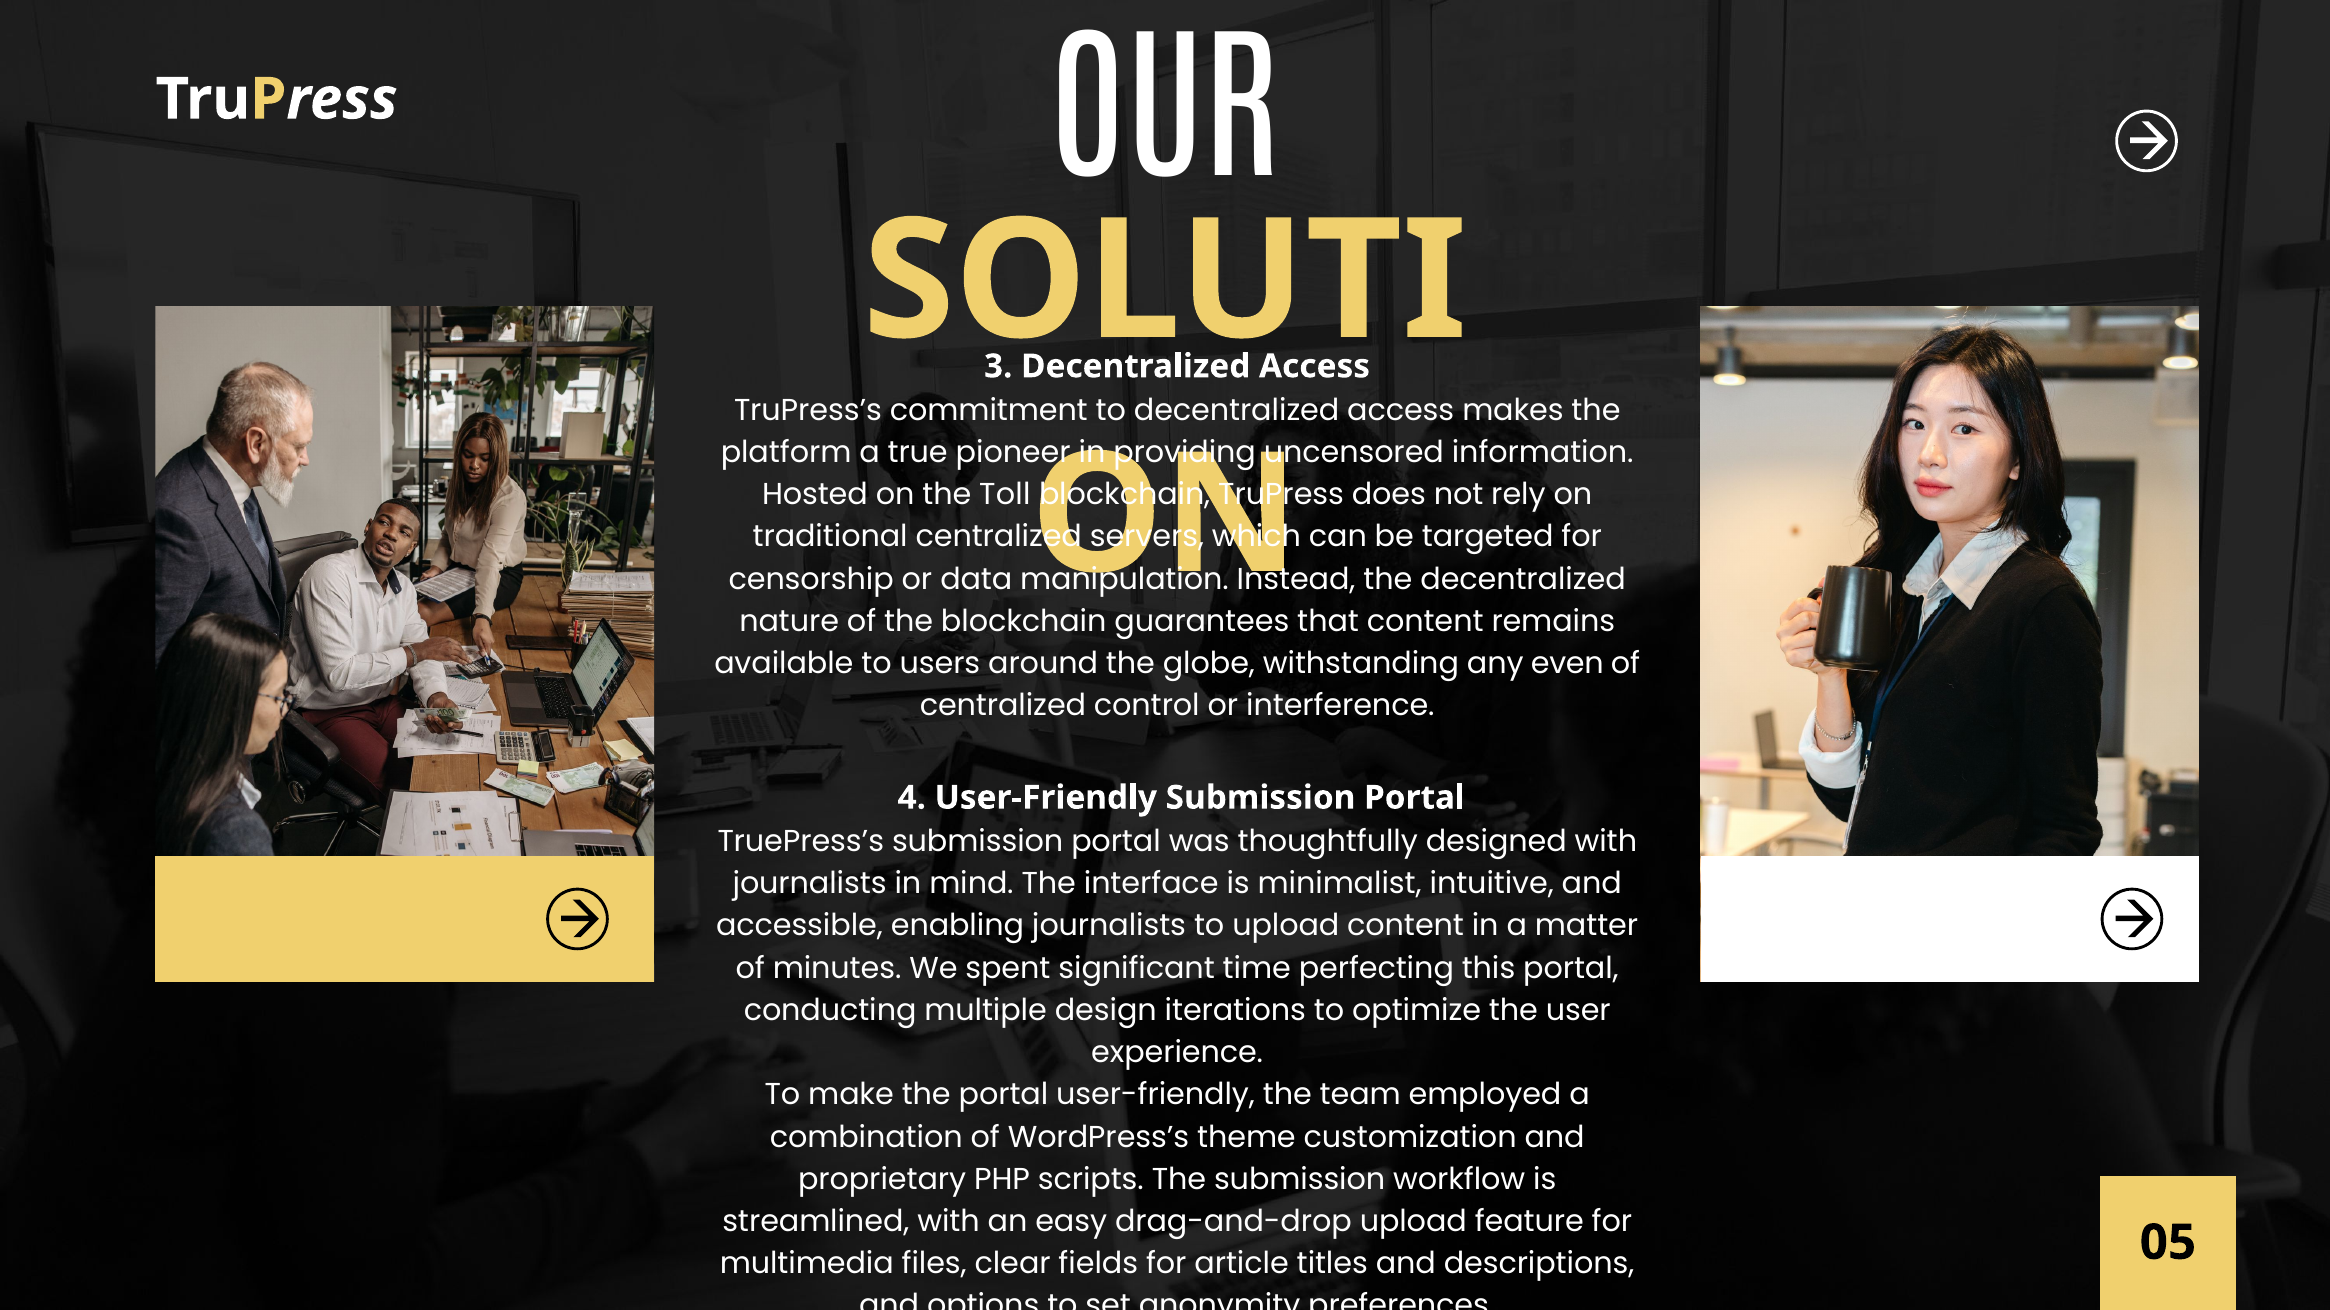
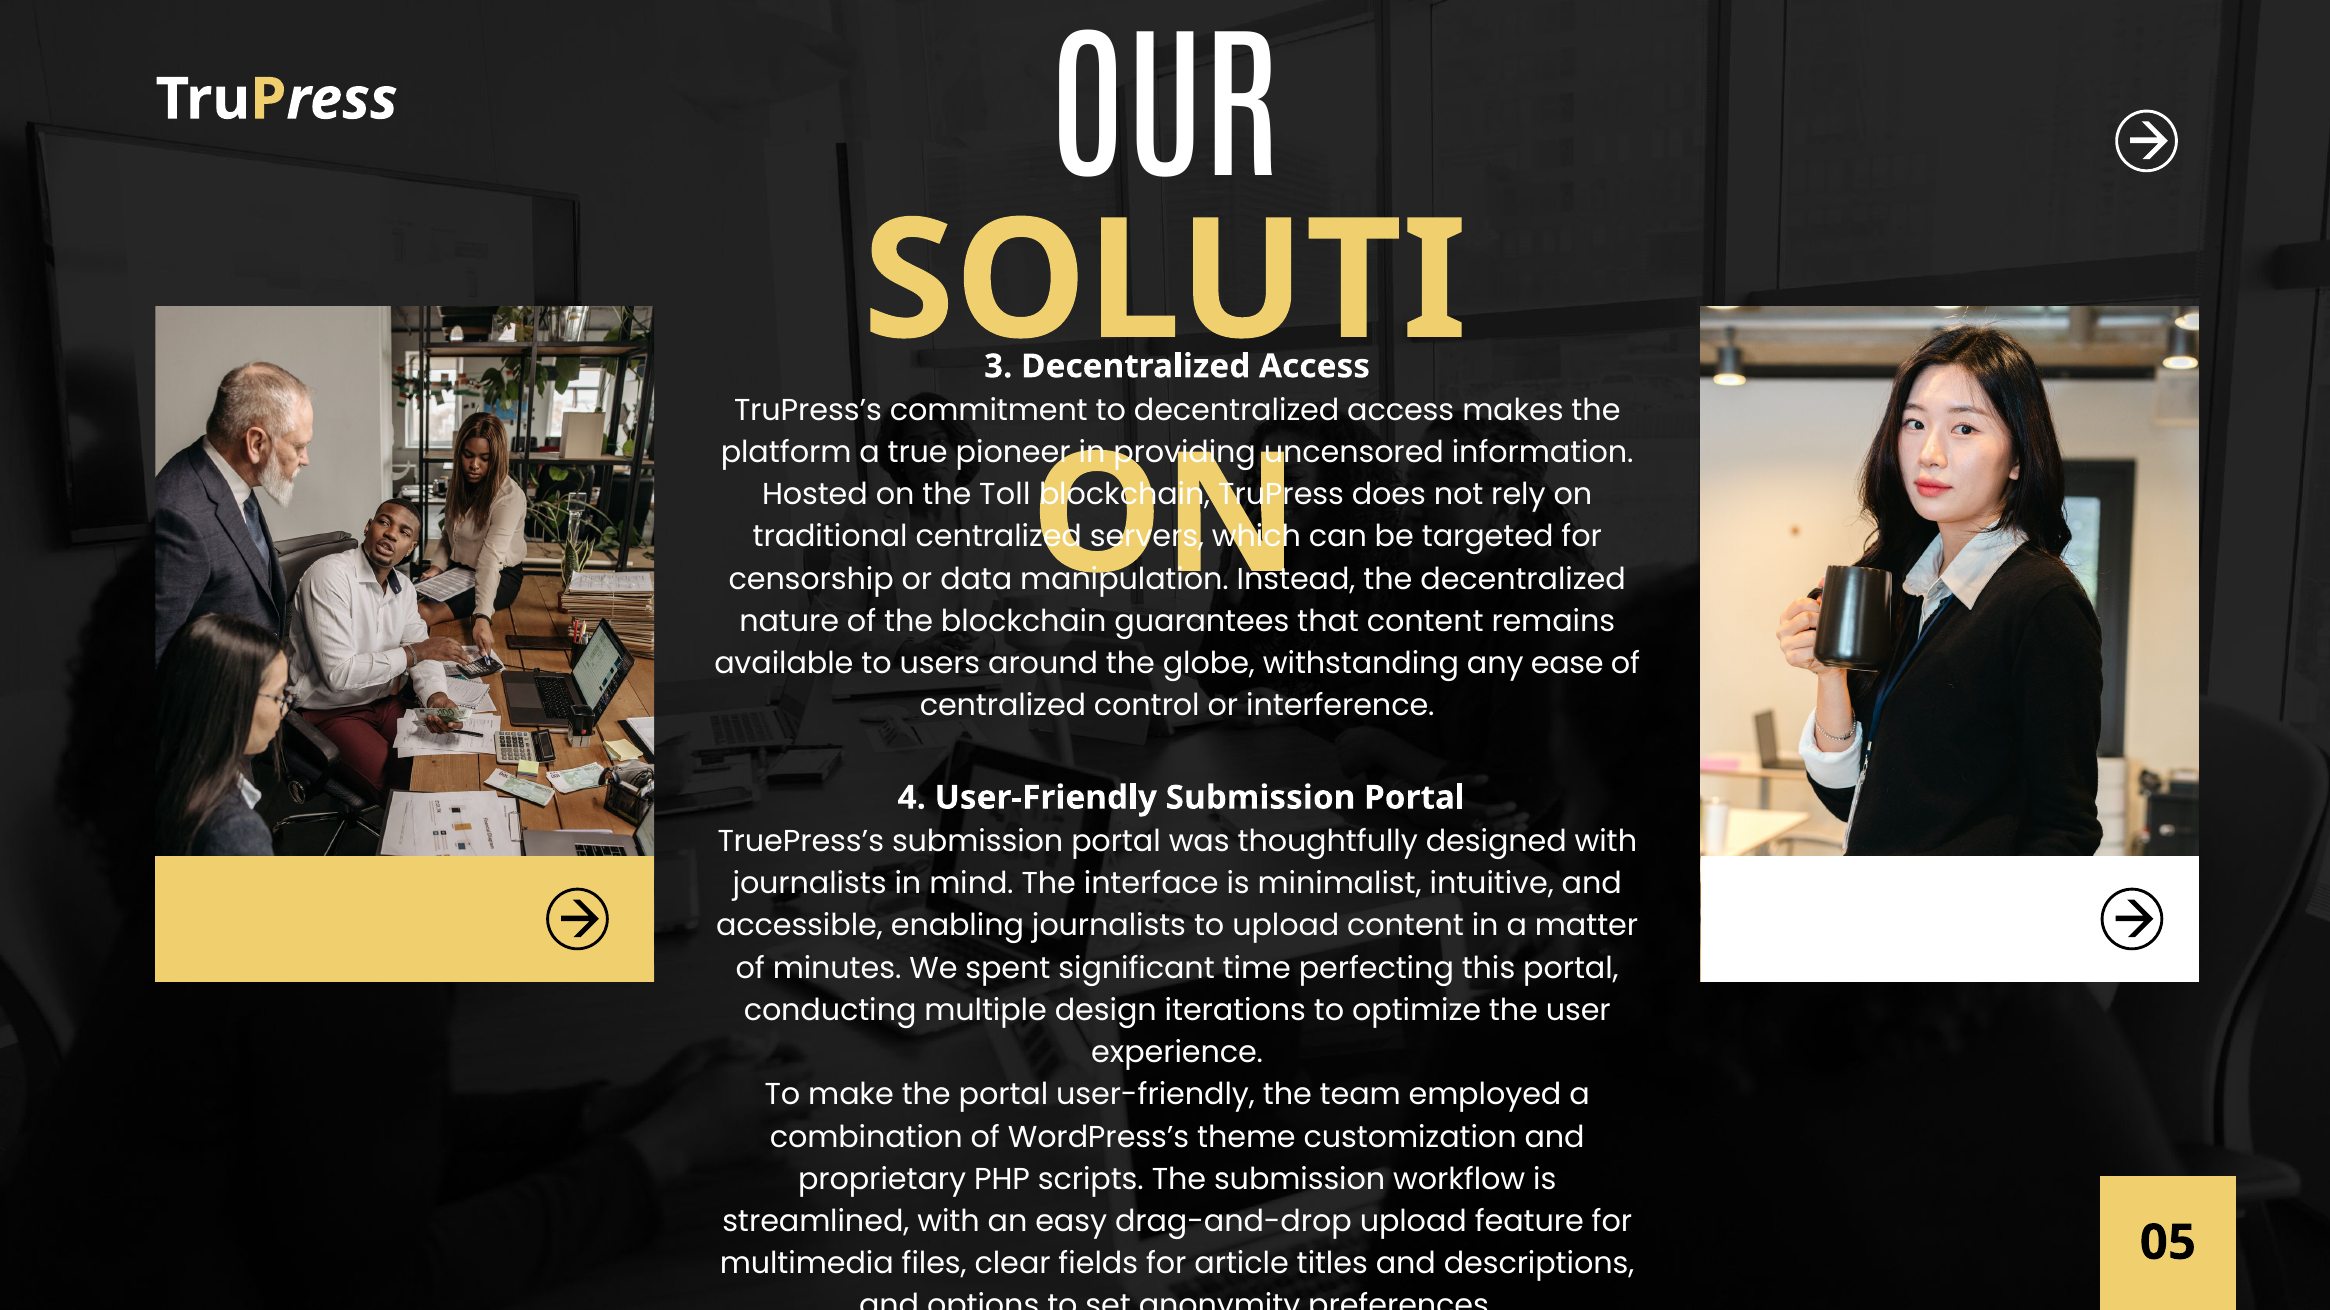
even: even -> ease
